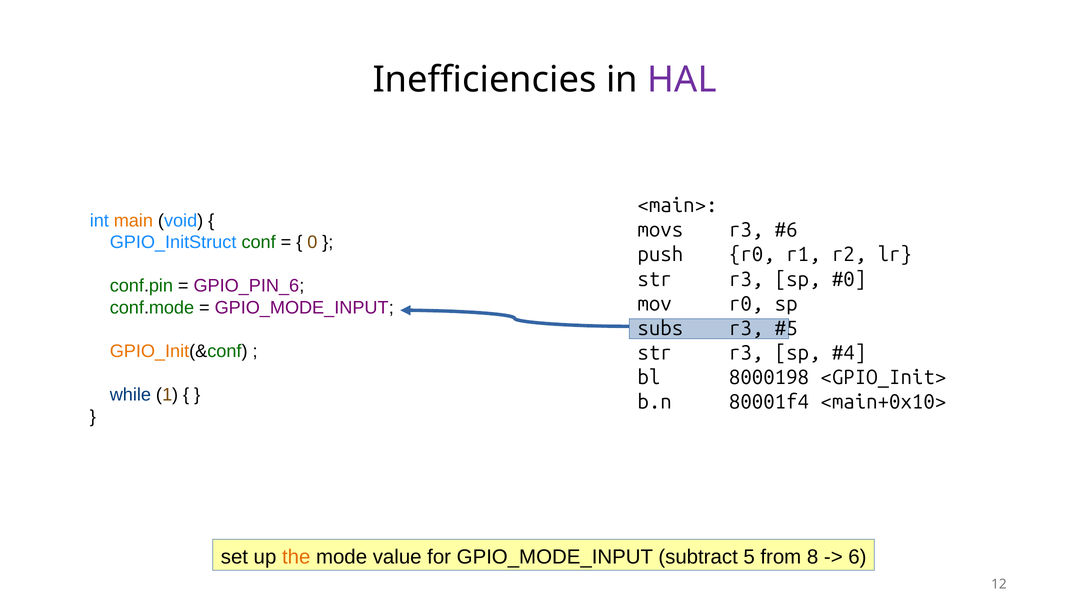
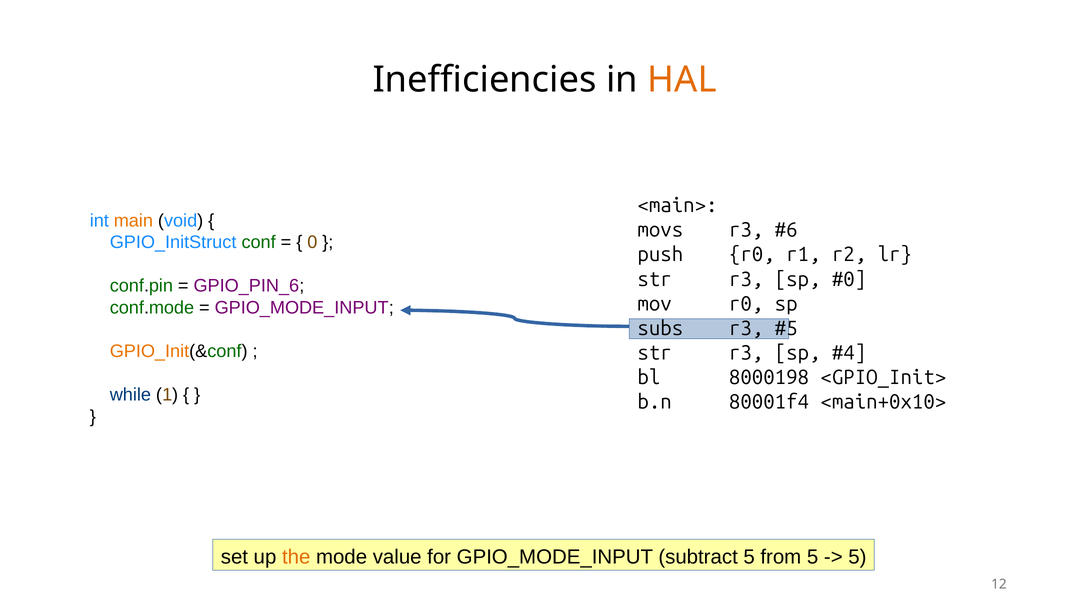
HAL colour: purple -> orange
from 8: 8 -> 5
6 at (857, 557): 6 -> 5
